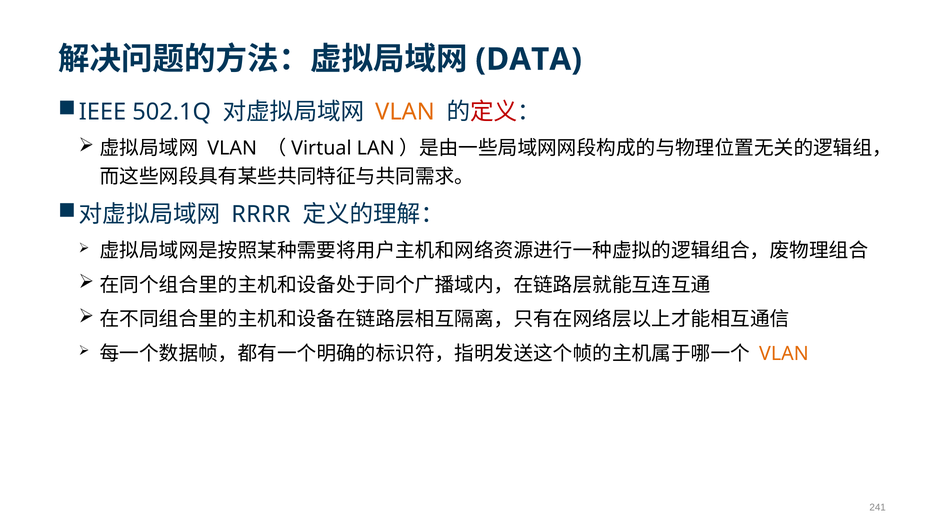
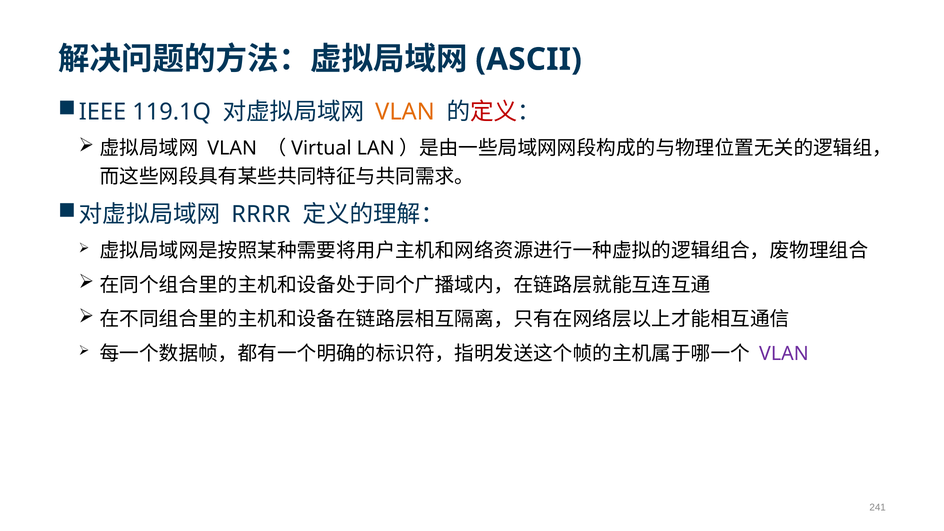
DATA: DATA -> ASCII
502.1Q: 502.1Q -> 119.1Q
VLAN at (784, 354) colour: orange -> purple
